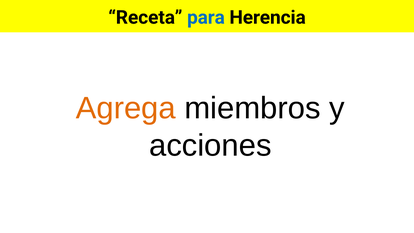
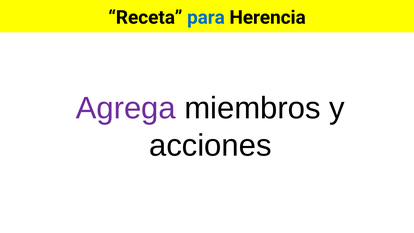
Agrega colour: orange -> purple
